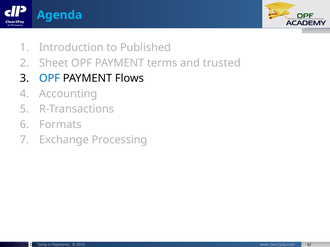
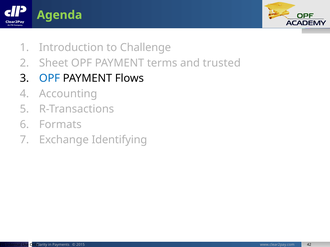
Agenda colour: light blue -> light green
Published: Published -> Challenge
Processing: Processing -> Identifying
